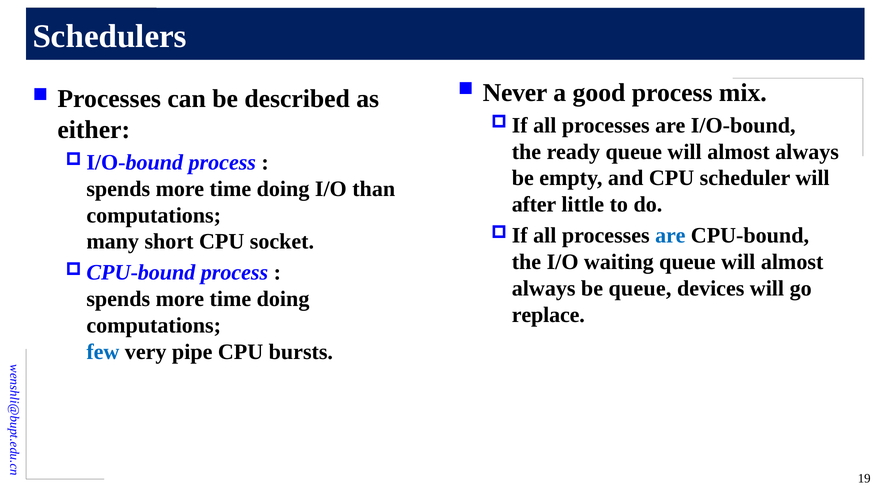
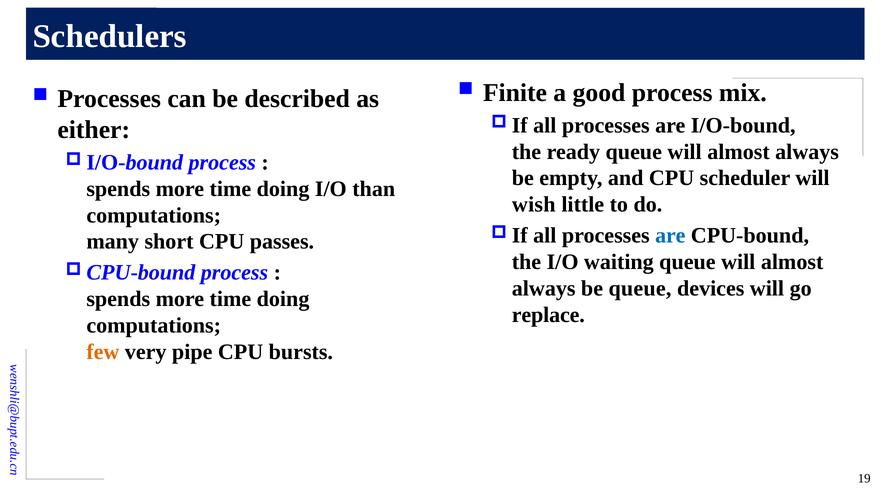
Never: Never -> Finite
after: after -> wish
socket: socket -> passes
few colour: blue -> orange
